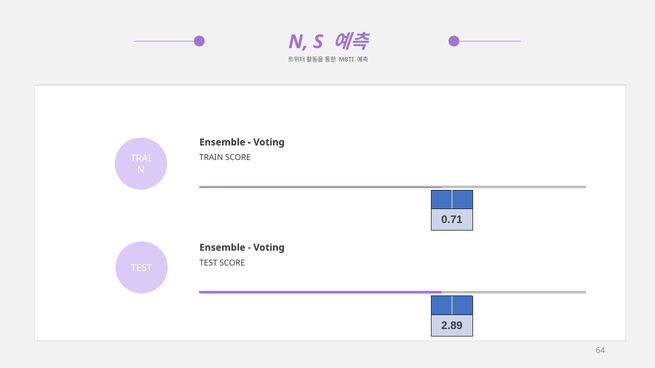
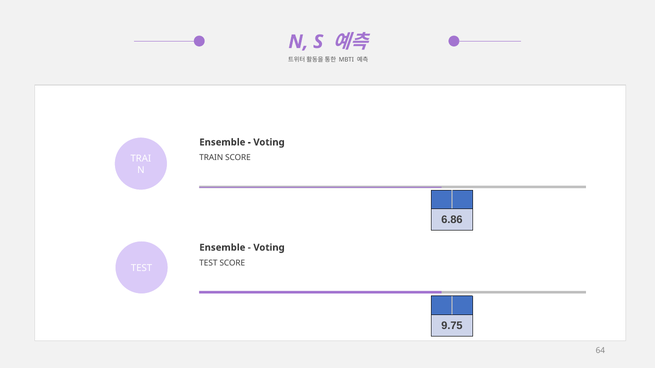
0.71: 0.71 -> 6.86
2.89: 2.89 -> 9.75
